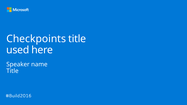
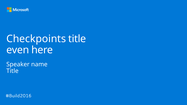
used: used -> even
